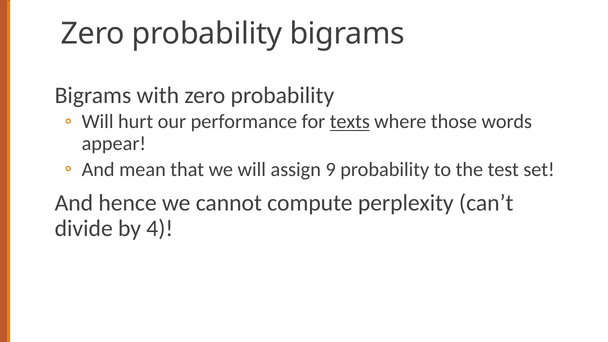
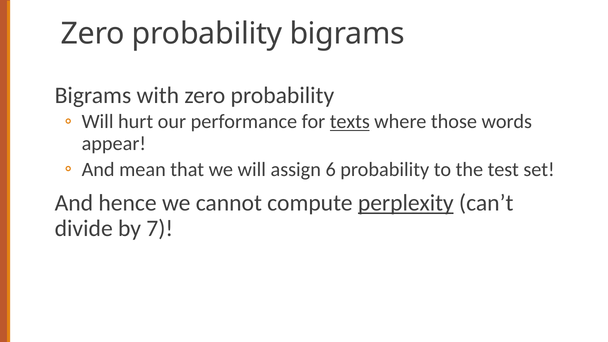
9: 9 -> 6
perplexity underline: none -> present
4: 4 -> 7
